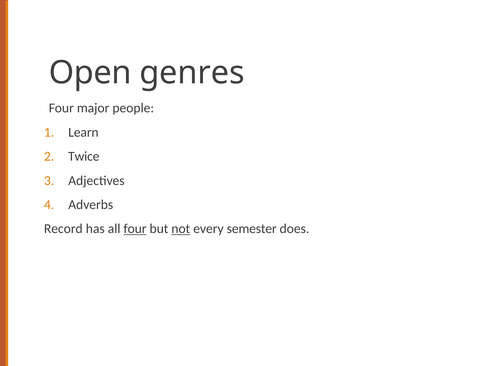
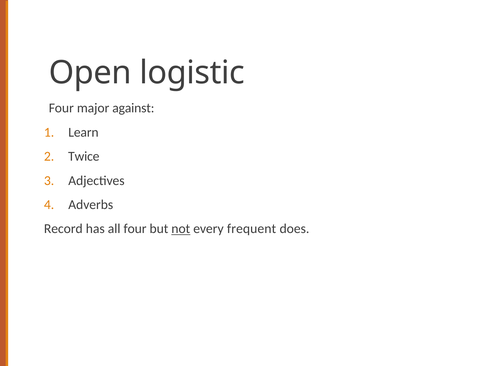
genres: genres -> logistic
people: people -> against
four at (135, 229) underline: present -> none
semester: semester -> frequent
